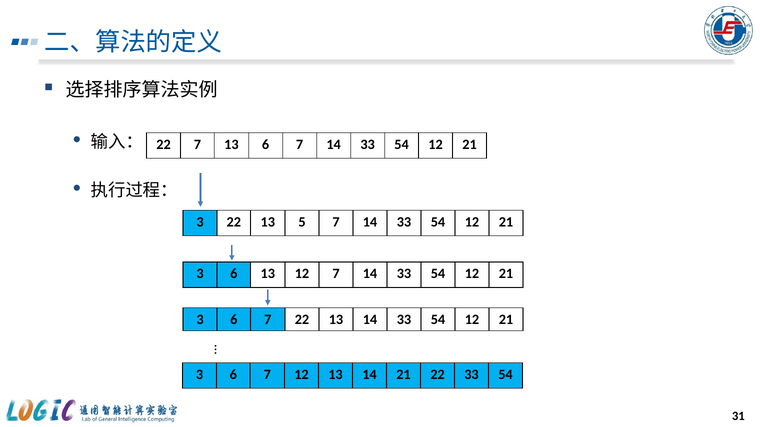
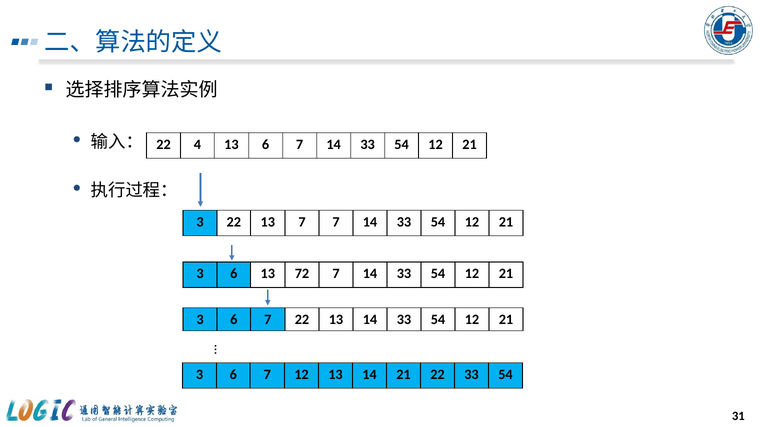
22 7: 7 -> 4
13 5: 5 -> 7
13 12: 12 -> 72
